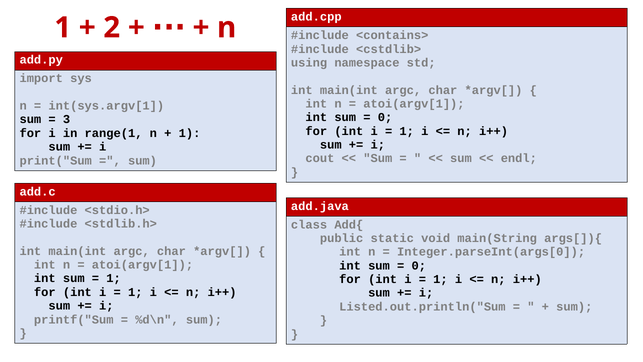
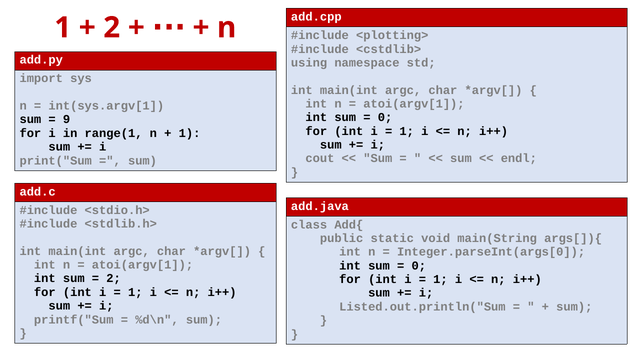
<contains>: <contains> -> <plotting>
3: 3 -> 9
1 at (114, 278): 1 -> 2
